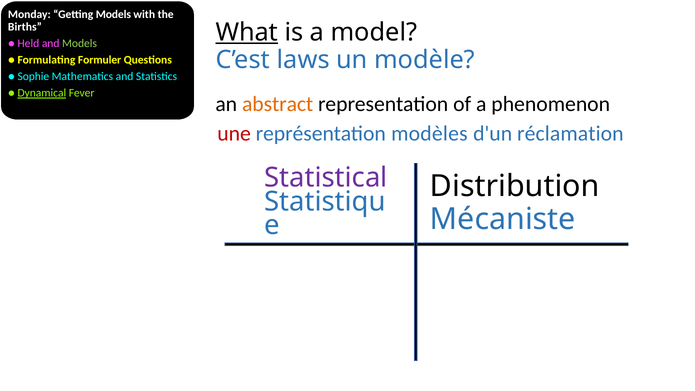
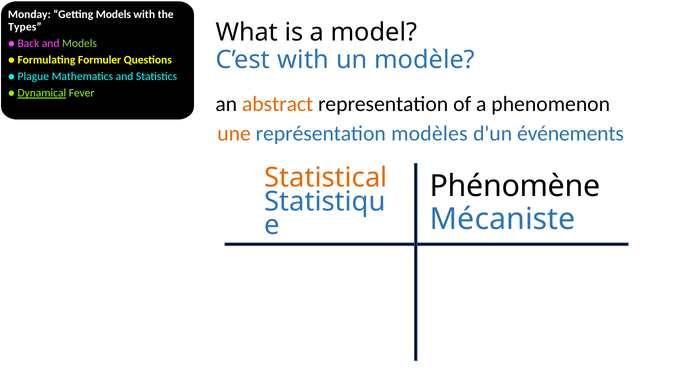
Births: Births -> Types
What underline: present -> none
Held: Held -> Back
C’est laws: laws -> with
Sophie: Sophie -> Plague
une colour: red -> orange
réclamation: réclamation -> événements
Statistical colour: purple -> orange
Distribution: Distribution -> Phénomène
